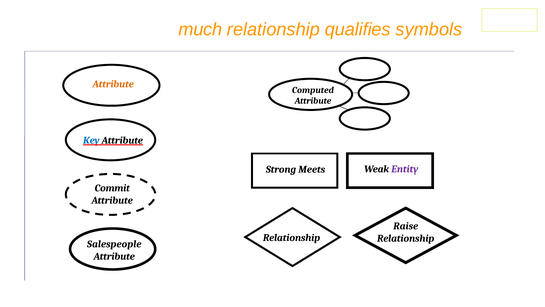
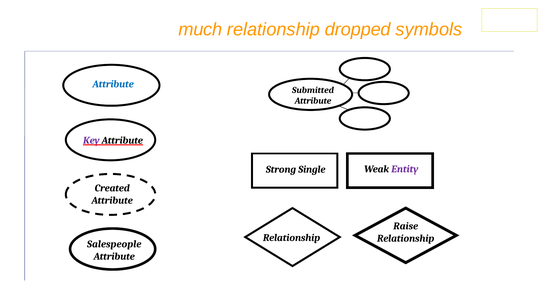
qualifies: qualifies -> dropped
Attribute at (113, 84) colour: orange -> blue
Computed: Computed -> Submitted
Key colour: blue -> purple
Meets: Meets -> Single
Commit: Commit -> Created
